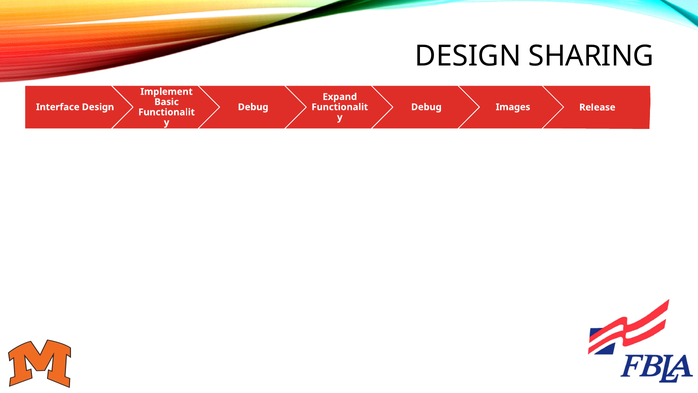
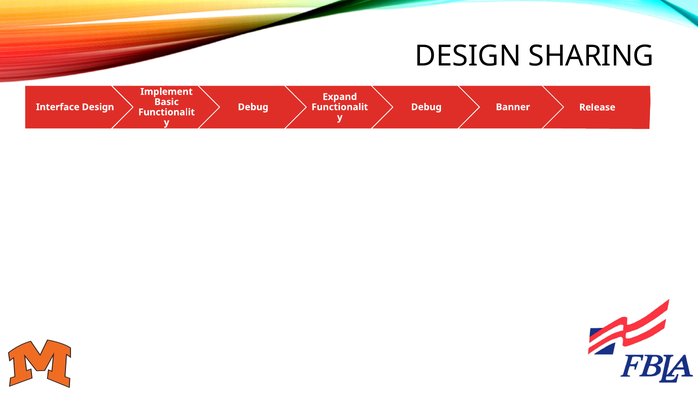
Images: Images -> Banner
